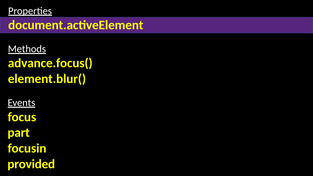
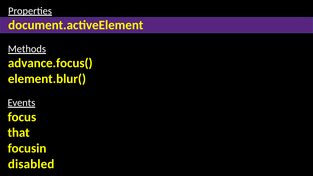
part: part -> that
provided: provided -> disabled
